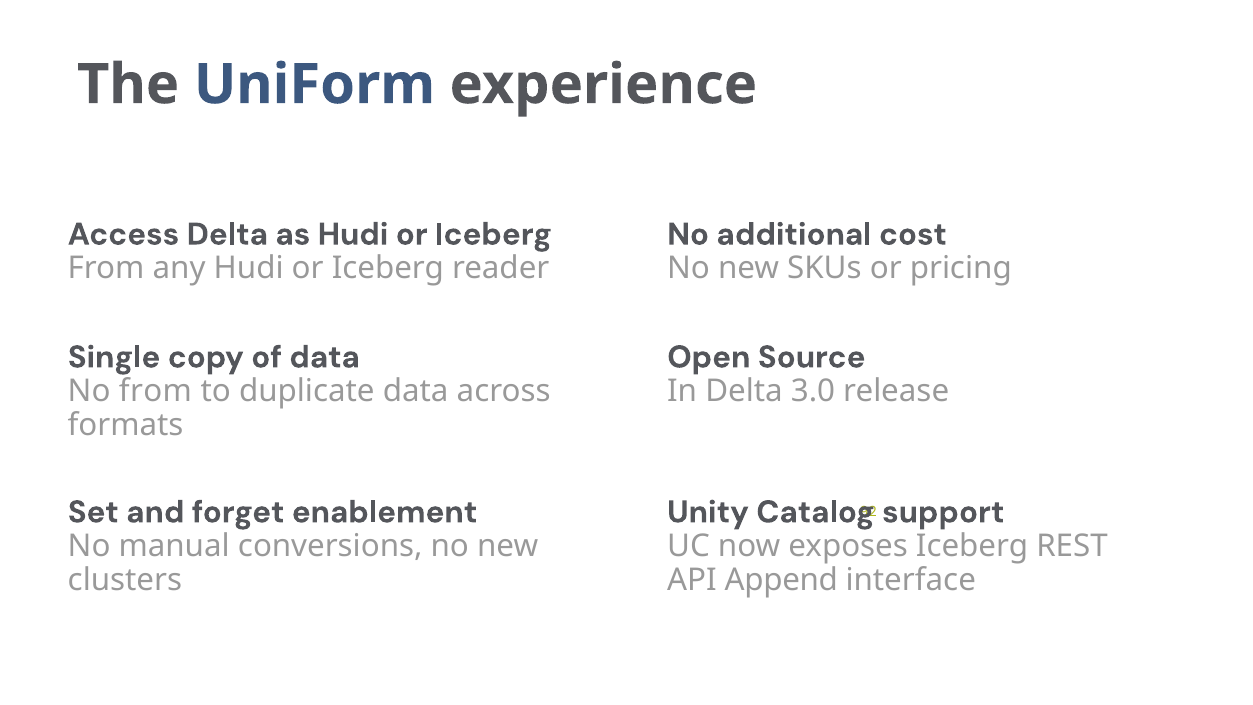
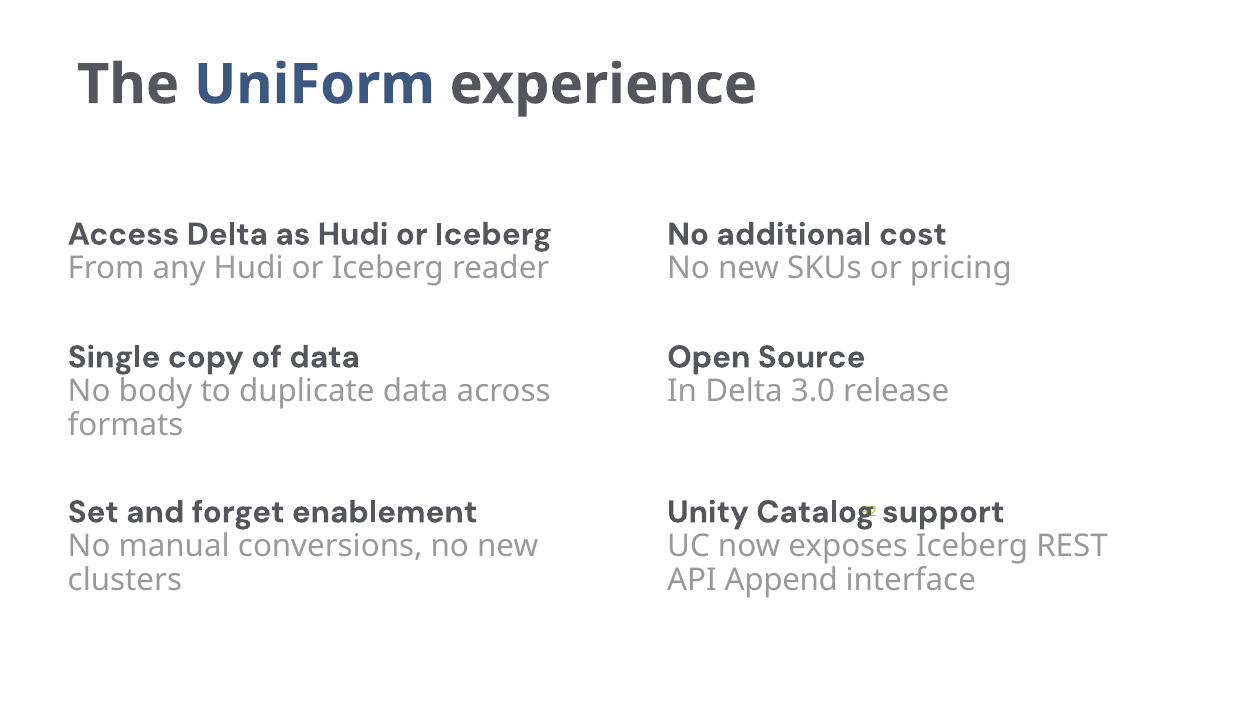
No from: from -> body
